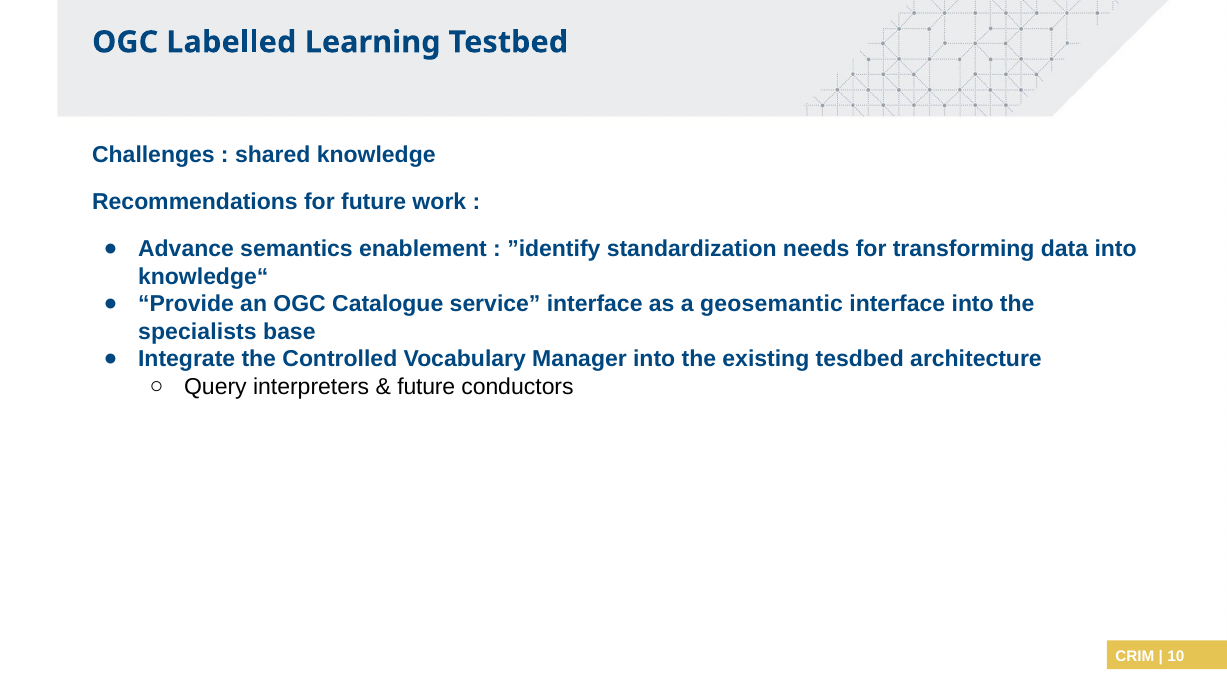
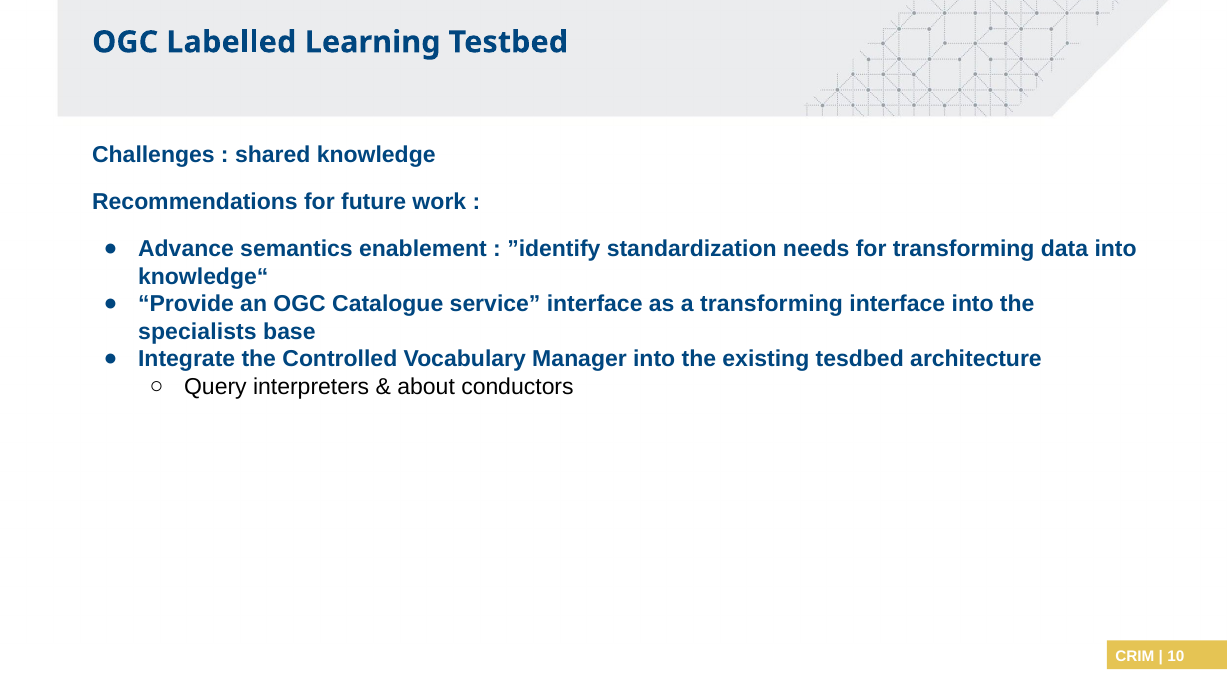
a geosemantic: geosemantic -> transforming
future at (426, 387): future -> about
